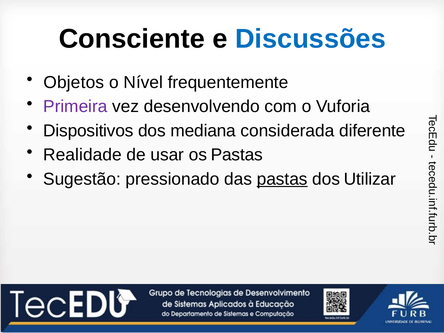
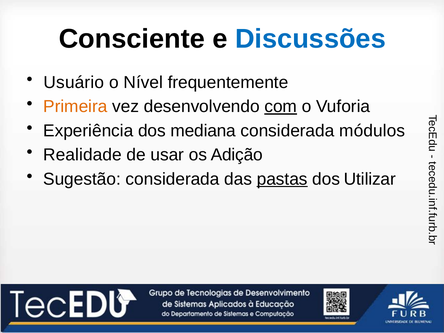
Objetos: Objetos -> Usuário
Primeira colour: purple -> orange
com underline: none -> present
Dispositivos: Dispositivos -> Experiência
diferente: diferente -> módulos
os Pastas: Pastas -> Adição
Sugestão pressionado: pressionado -> considerada
